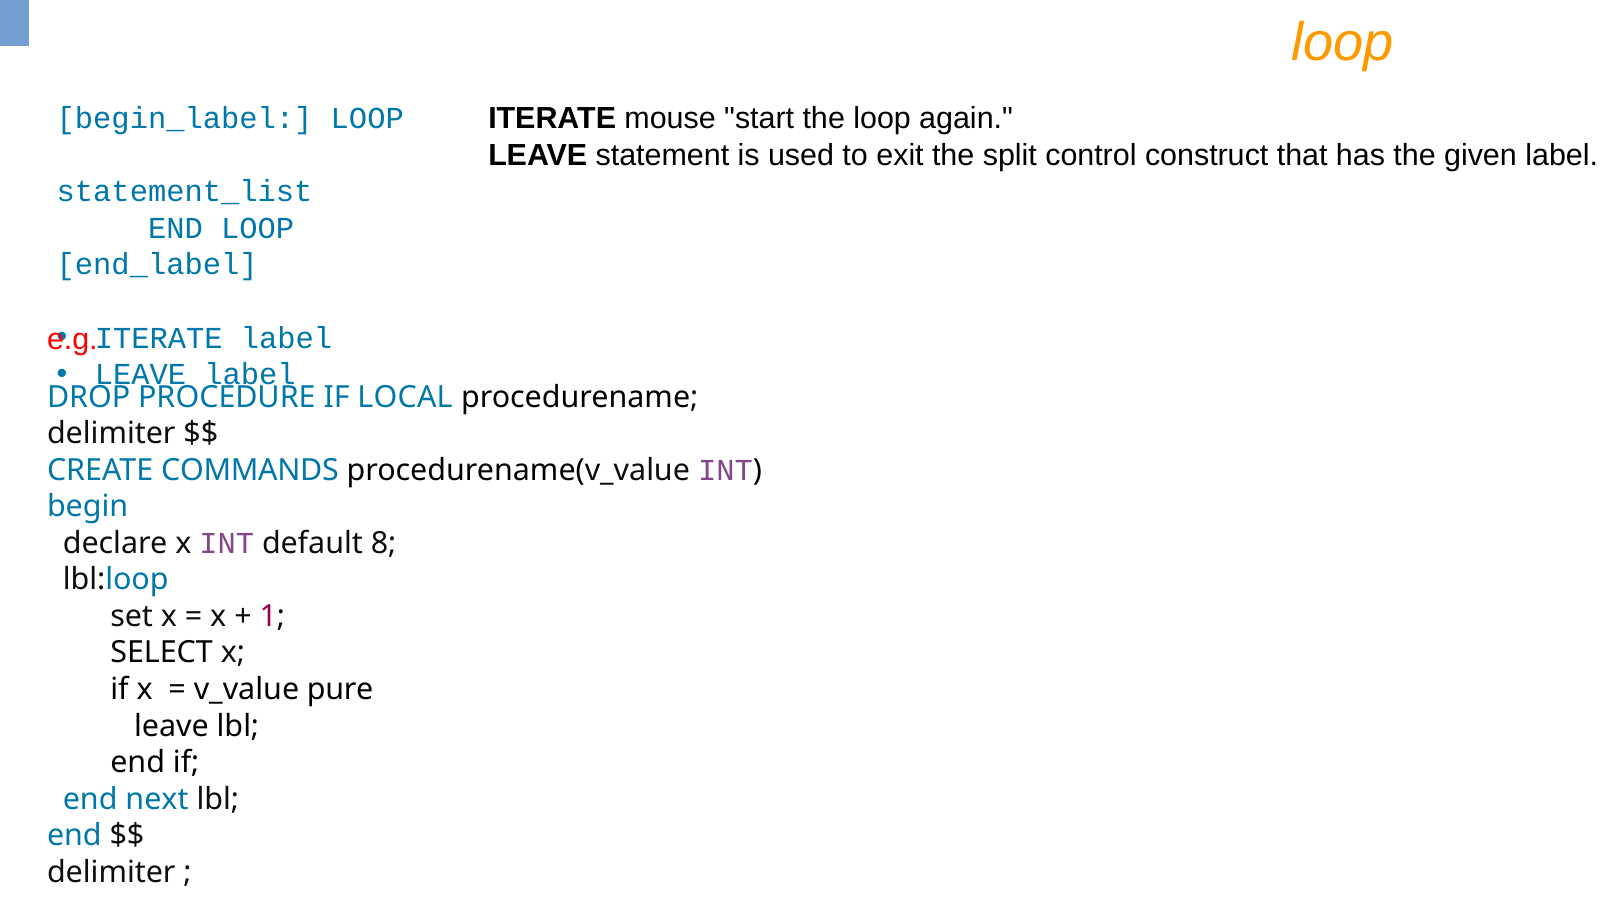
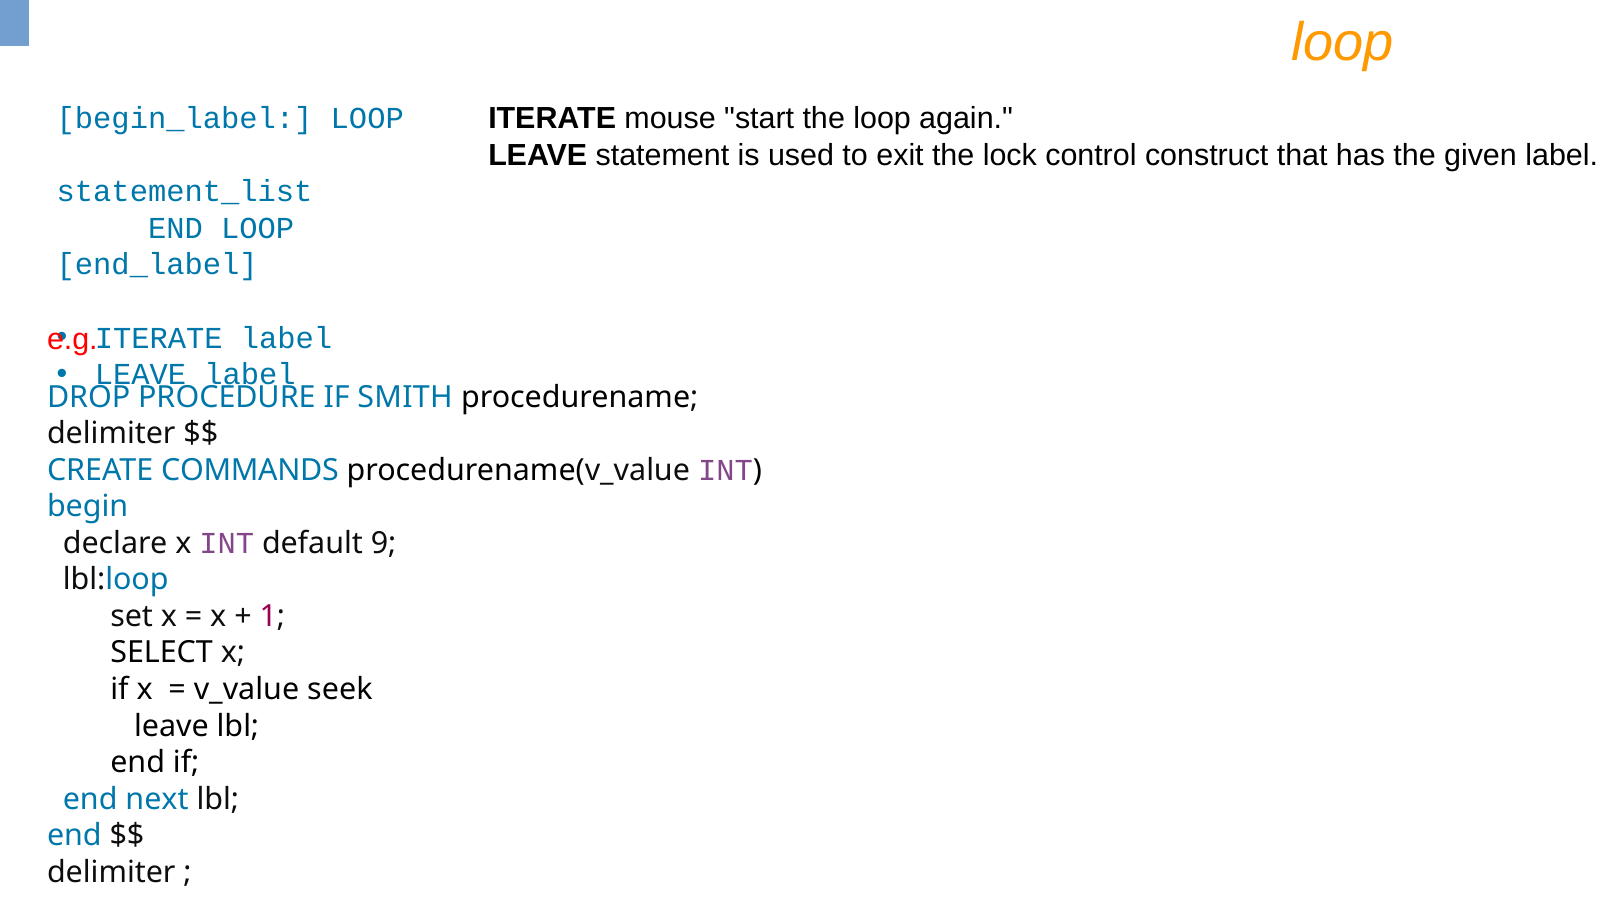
split: split -> lock
LOCAL: LOCAL -> SMITH
8: 8 -> 9
pure: pure -> seek
